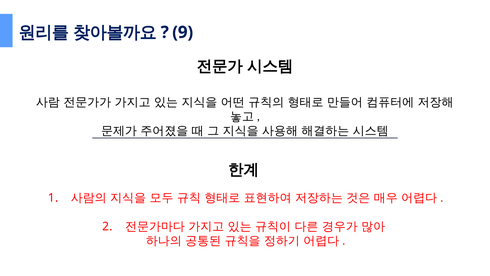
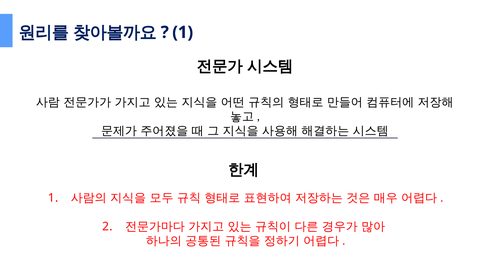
9 at (183, 32): 9 -> 1
